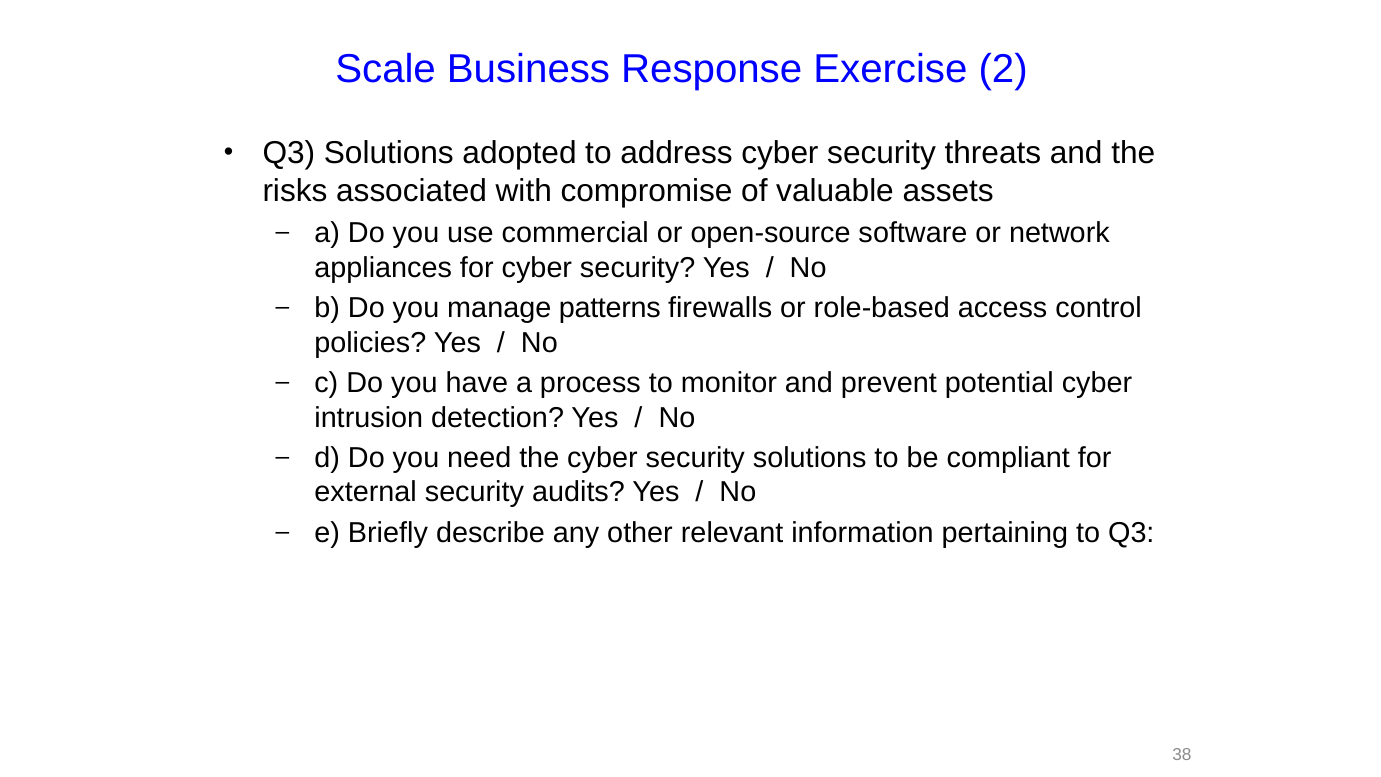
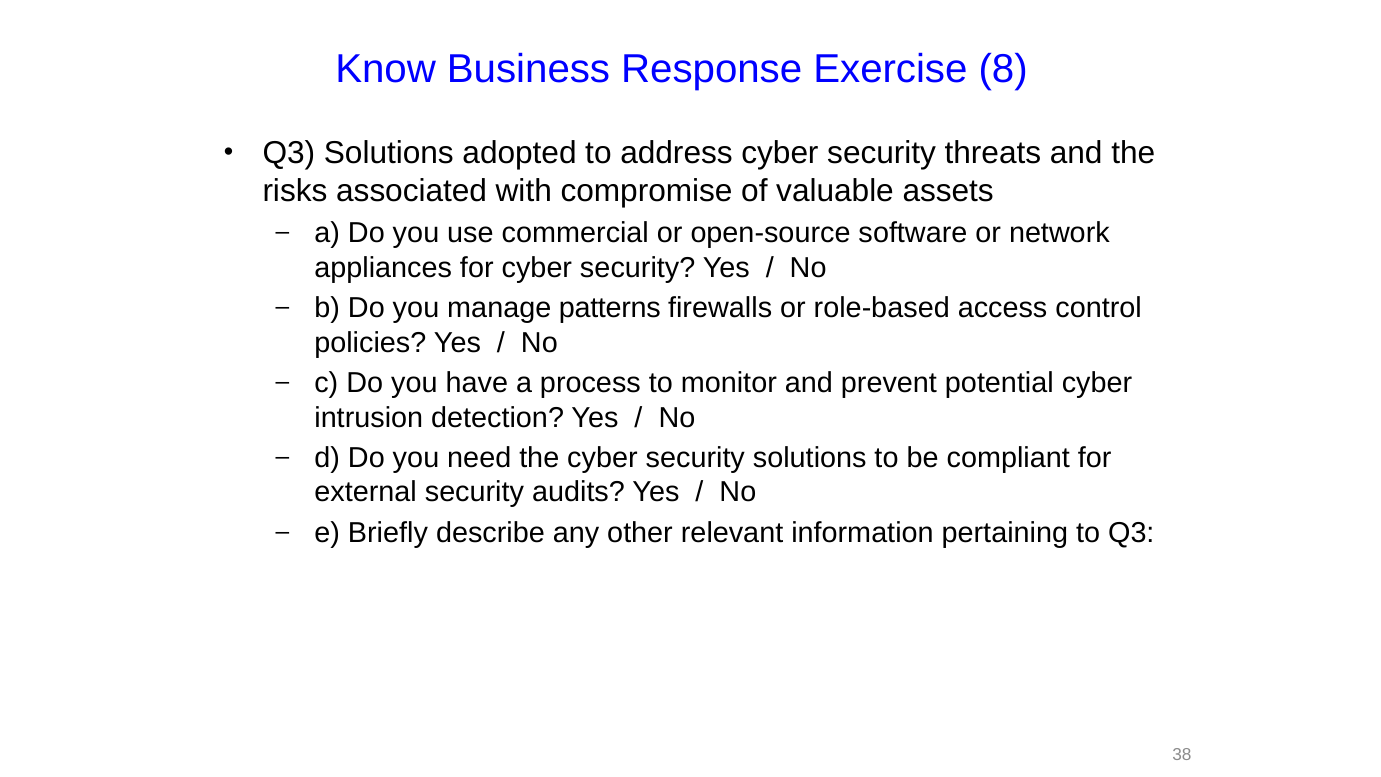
Scale: Scale -> Know
2: 2 -> 8
